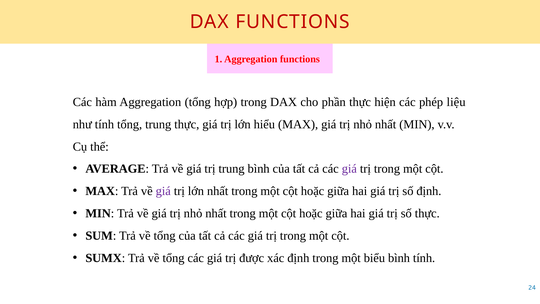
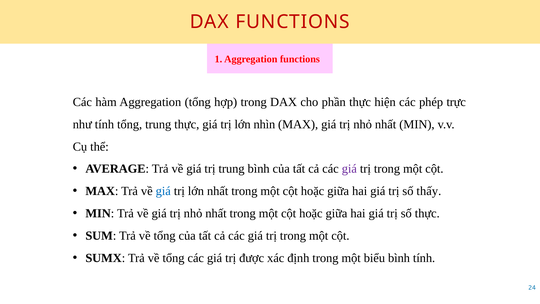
liệu: liệu -> trực
hiểu: hiểu -> nhìn
giá at (163, 191) colour: purple -> blue
số định: định -> thấy
